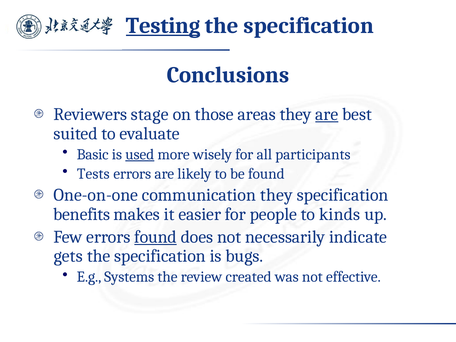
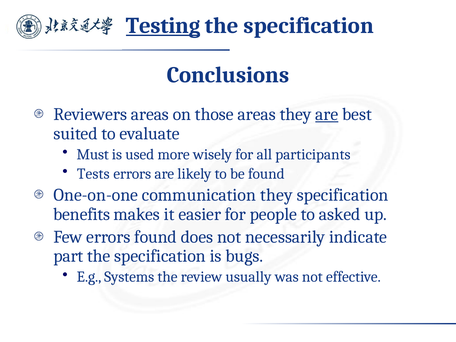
Reviewers stage: stage -> areas
Basic: Basic -> Must
used underline: present -> none
kinds: kinds -> asked
found at (156, 237) underline: present -> none
gets: gets -> part
created: created -> usually
